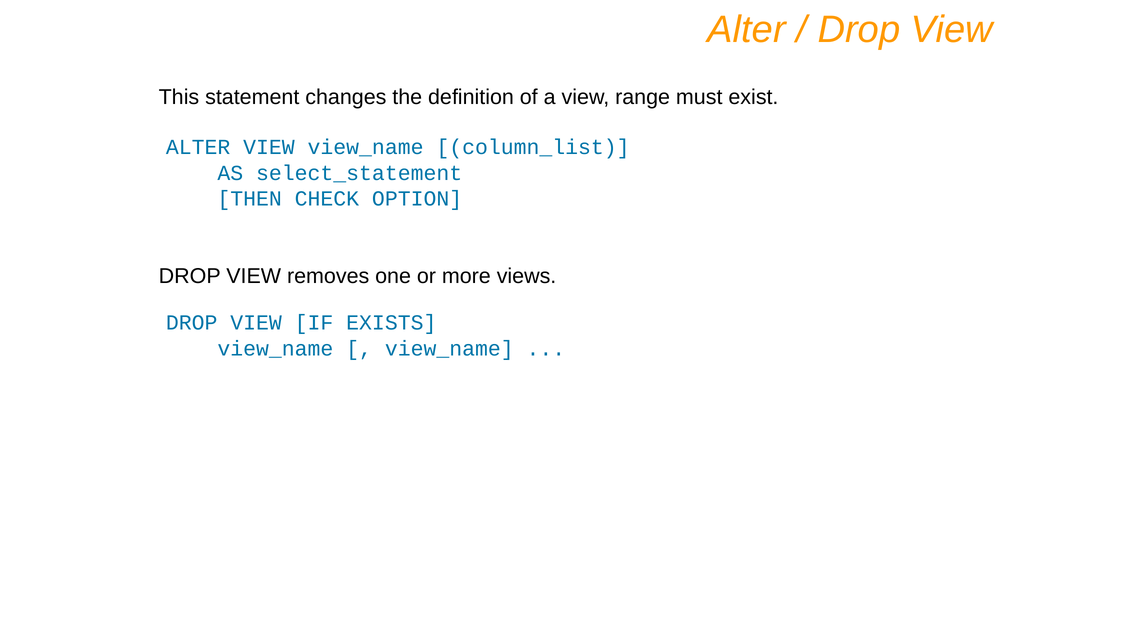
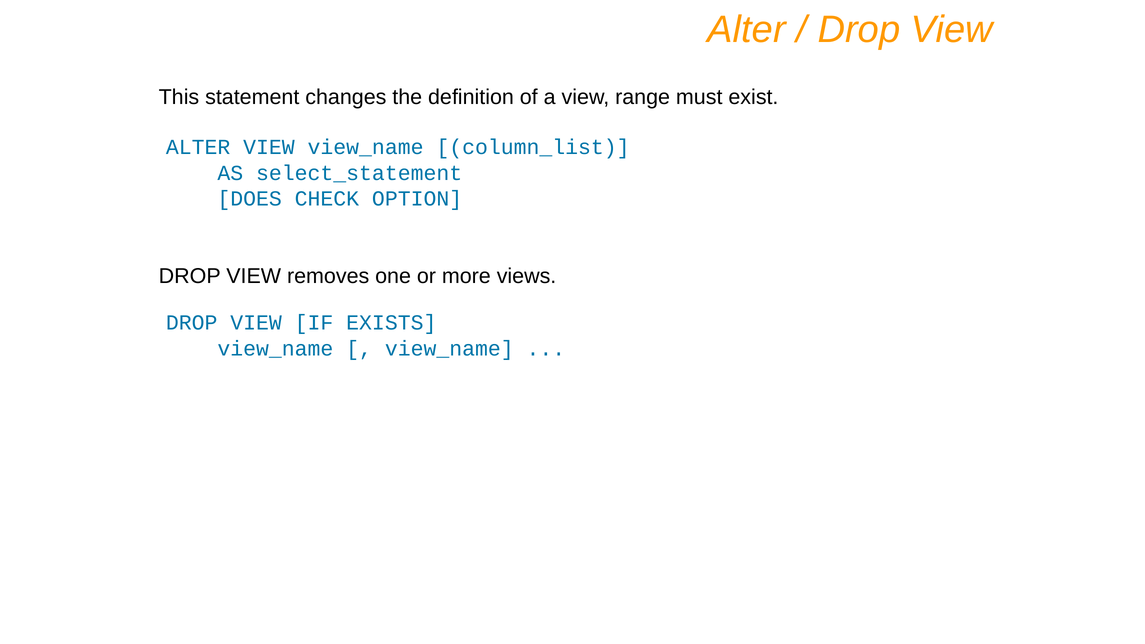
THEN: THEN -> DOES
